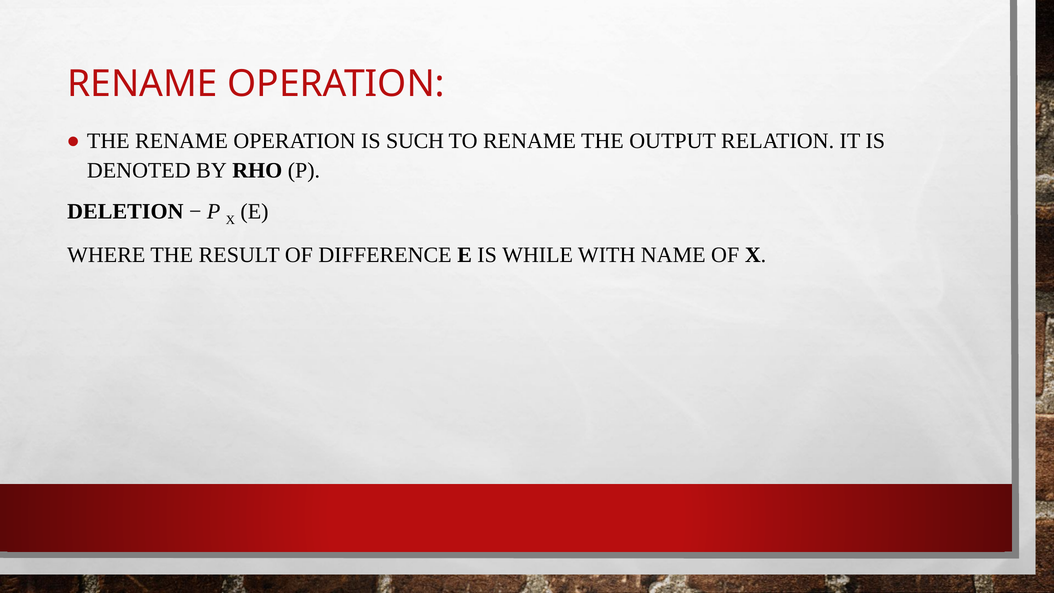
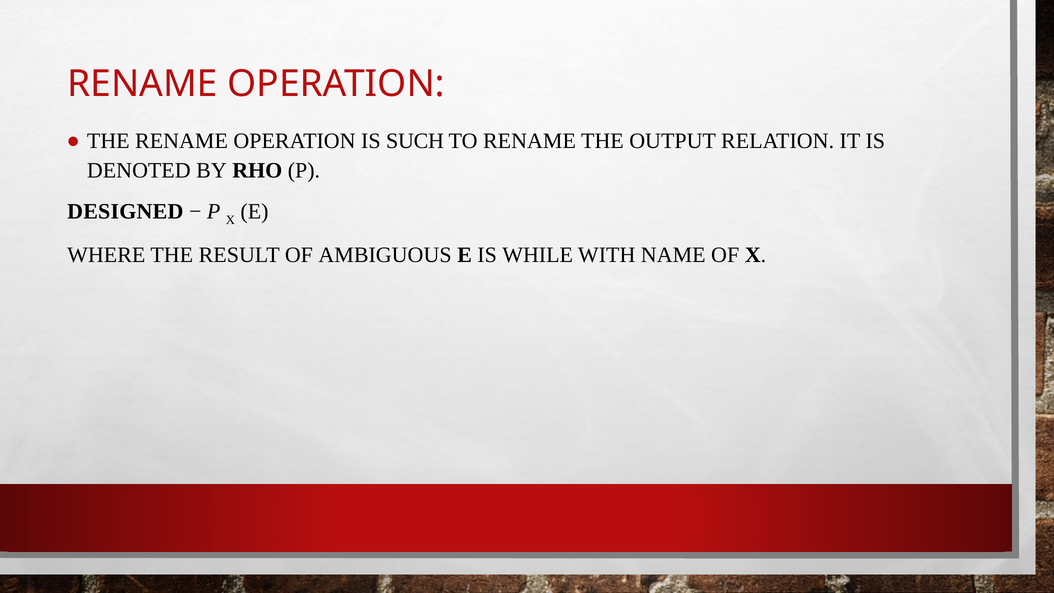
DELETION: DELETION -> DESIGNED
DIFFERENCE: DIFFERENCE -> AMBIGUOUS
